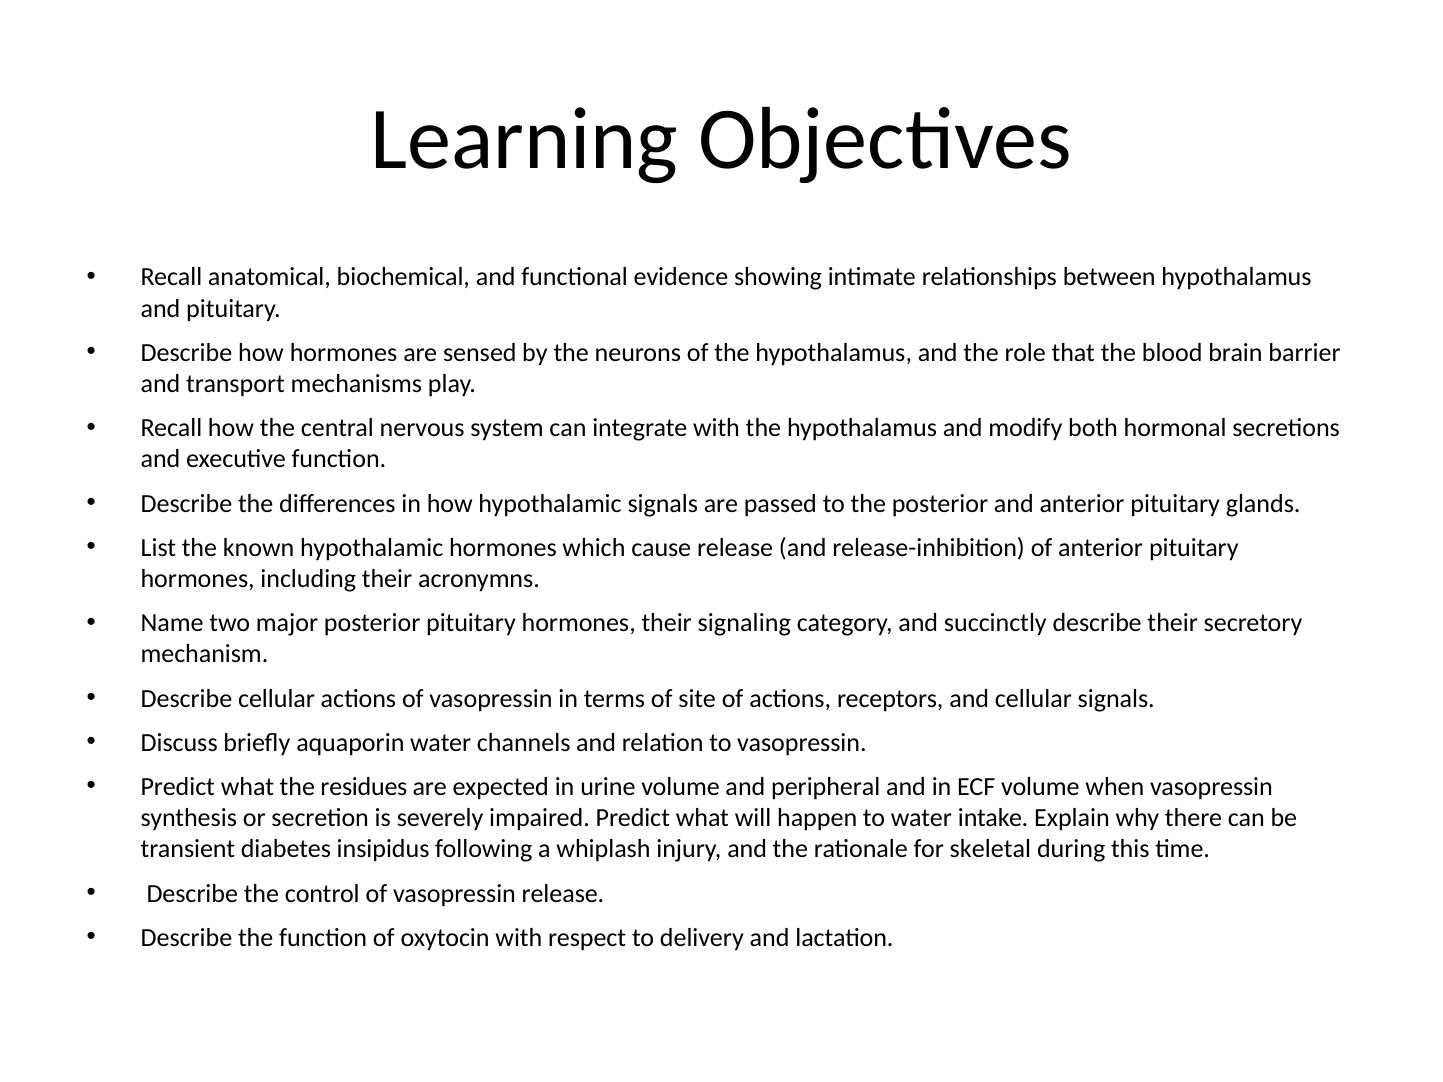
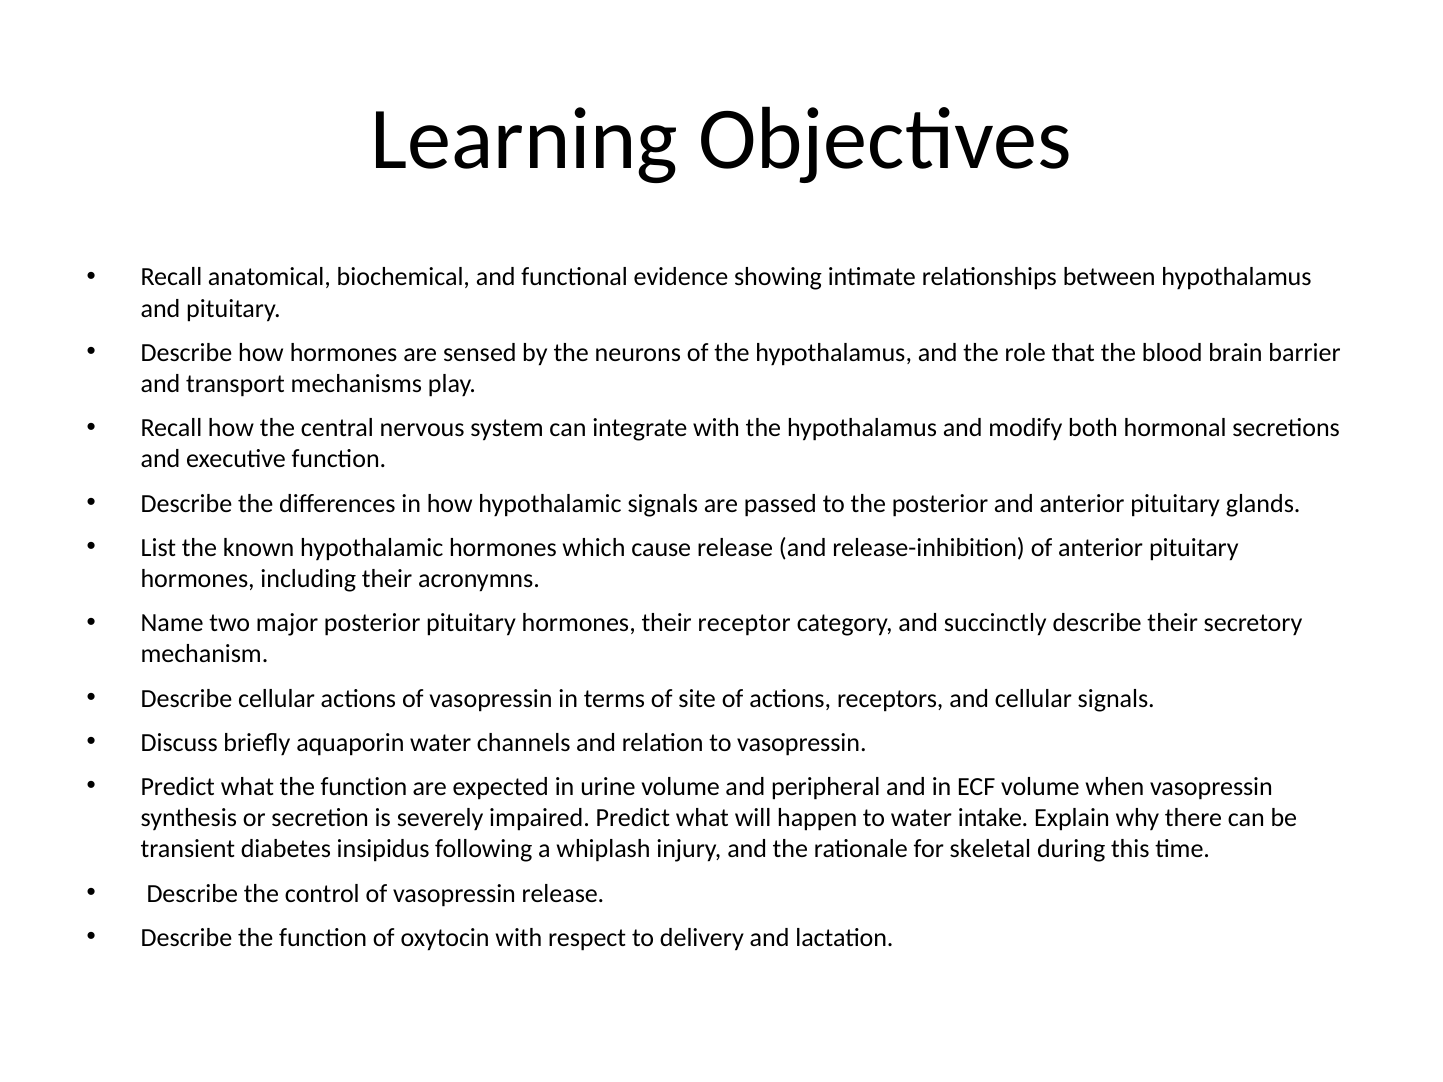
signaling: signaling -> receptor
what the residues: residues -> function
